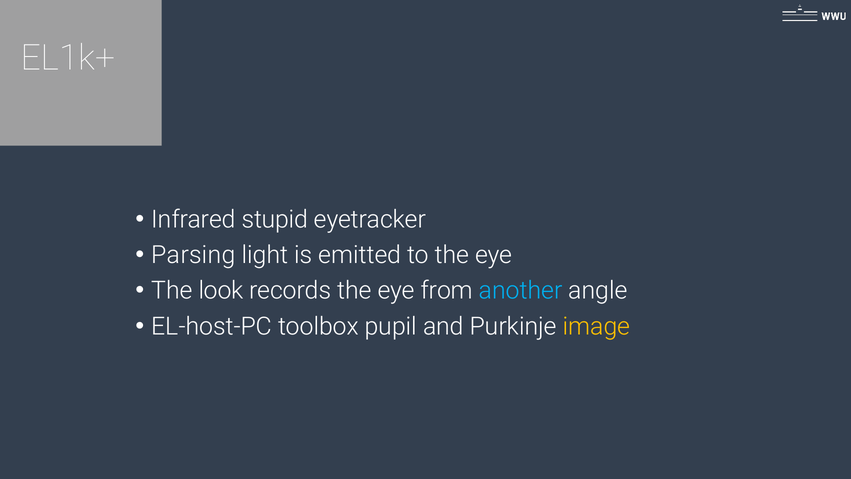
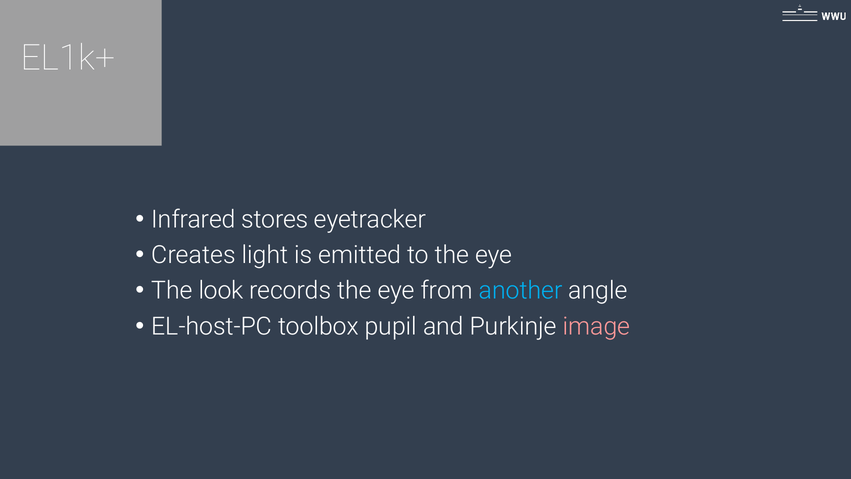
stupid: stupid -> stores
Parsing: Parsing -> Creates
image colour: yellow -> pink
